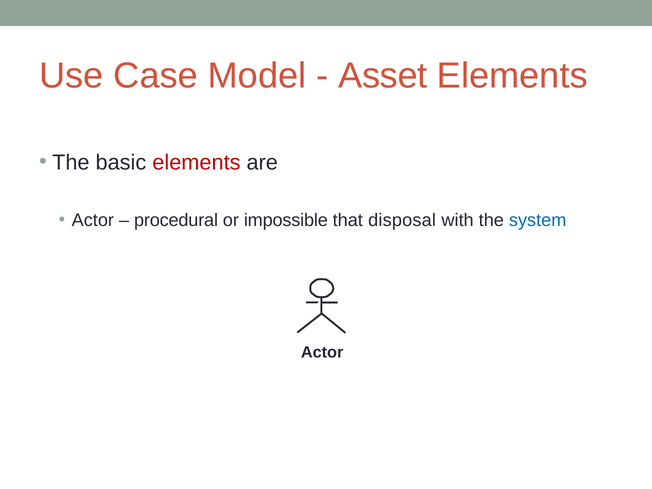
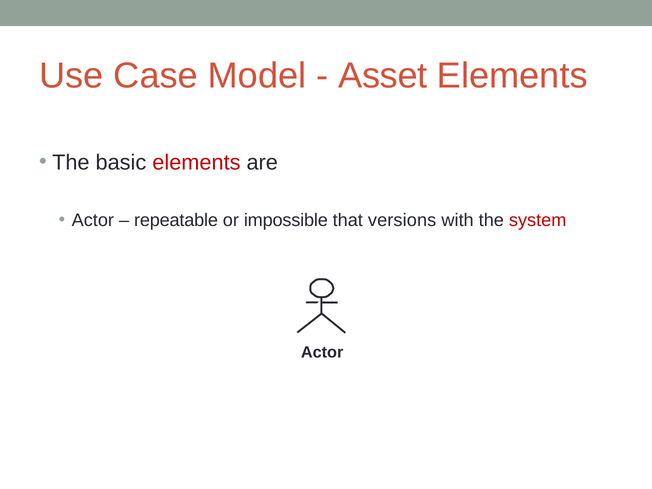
procedural: procedural -> repeatable
disposal: disposal -> versions
system colour: blue -> red
